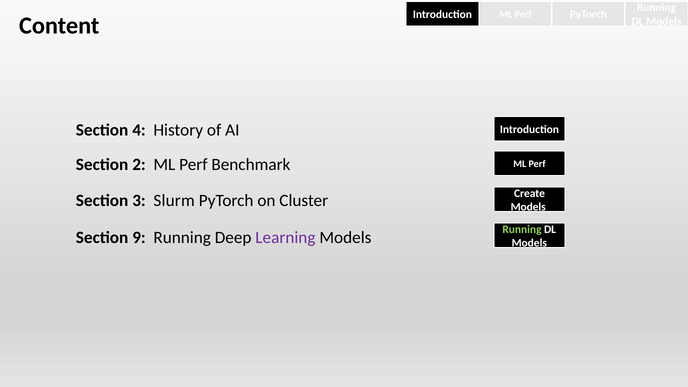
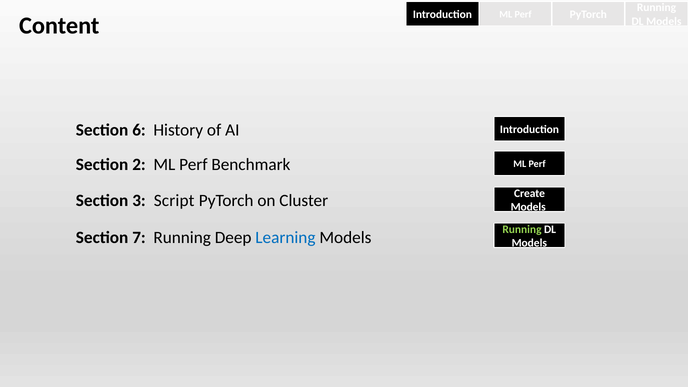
4: 4 -> 6
Slurm: Slurm -> Script
9: 9 -> 7
Learning colour: purple -> blue
